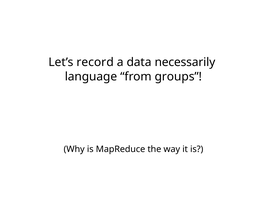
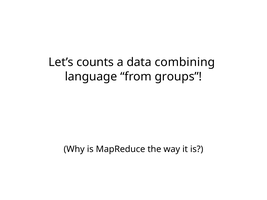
record: record -> counts
necessarily: necessarily -> combining
